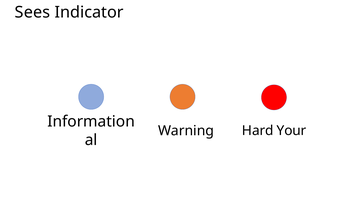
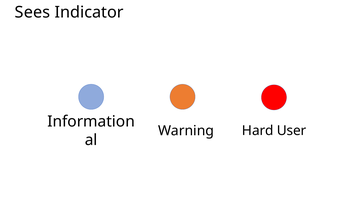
Your: Your -> User
